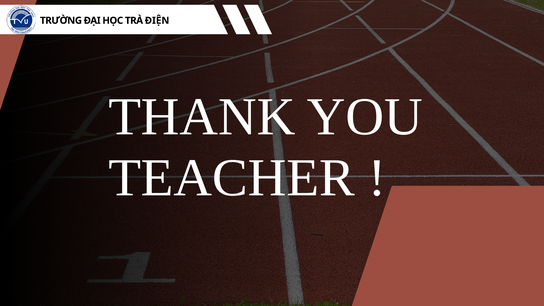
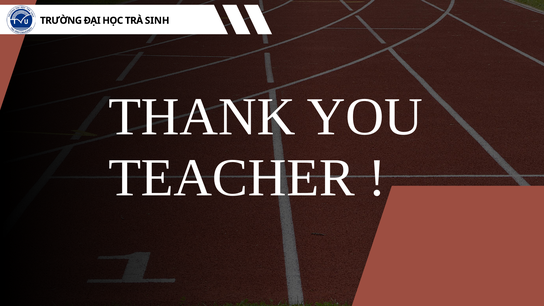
ĐIỆN: ĐIỆN -> SINH
